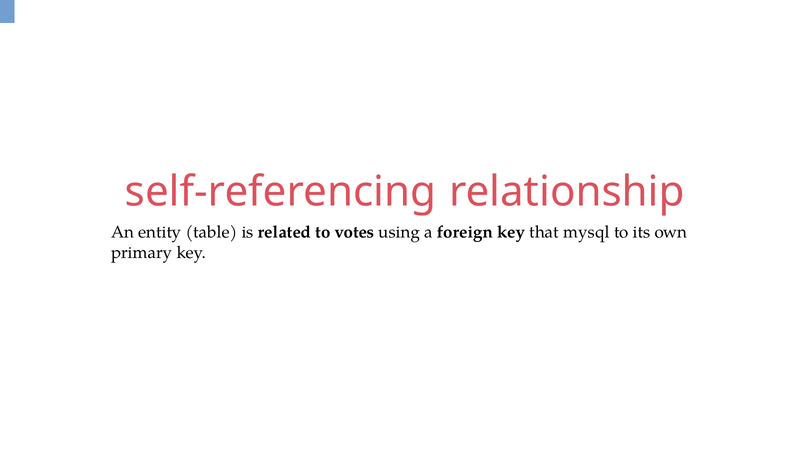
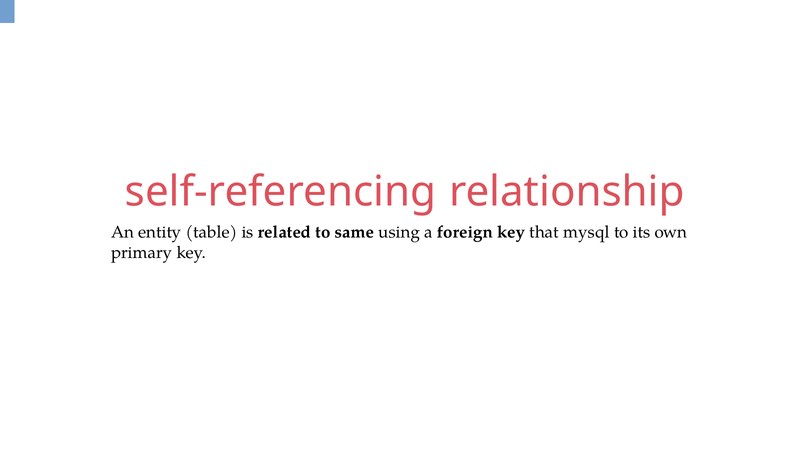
votes: votes -> same
